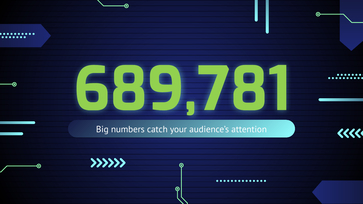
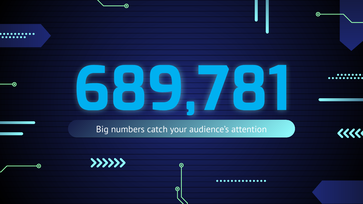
689,781 colour: light green -> light blue
